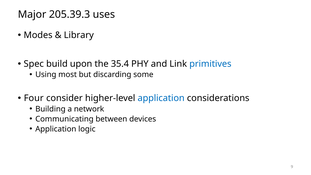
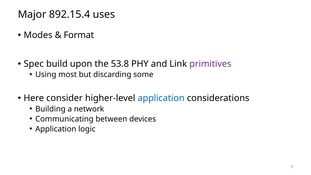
205.39.3: 205.39.3 -> 892.15.4
Library: Library -> Format
35.4: 35.4 -> 53.8
primitives colour: blue -> purple
Four: Four -> Here
